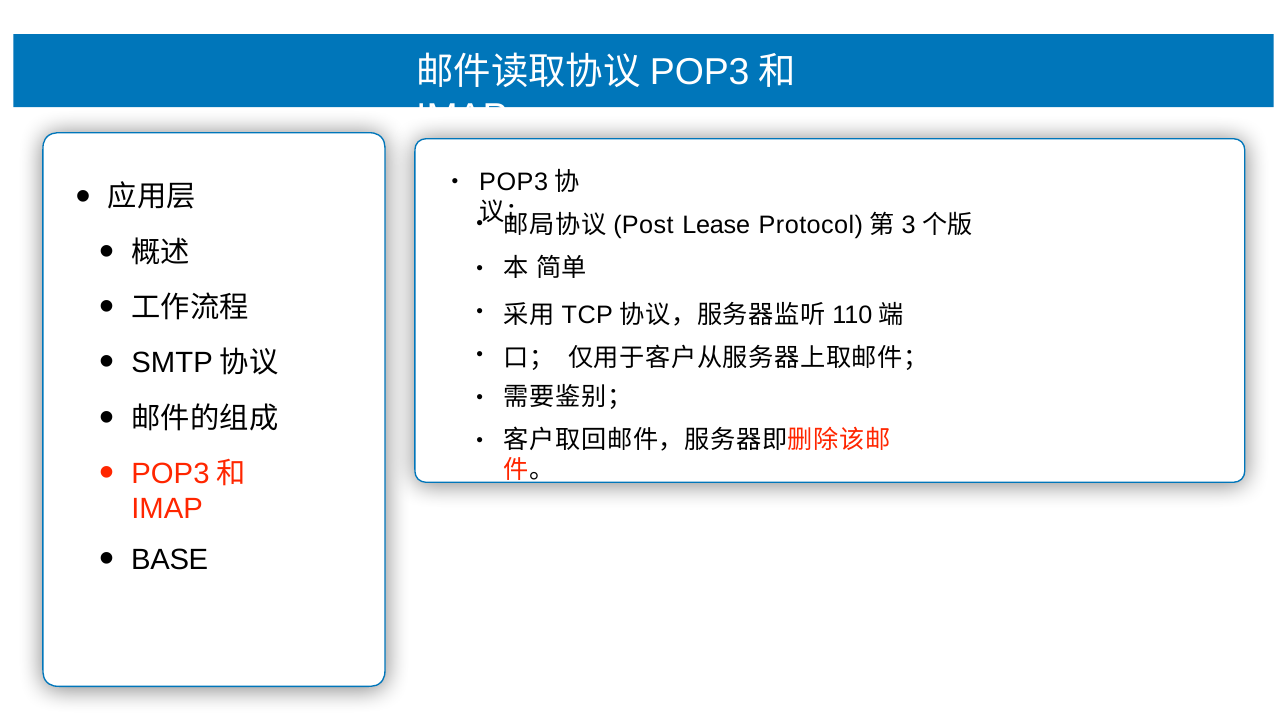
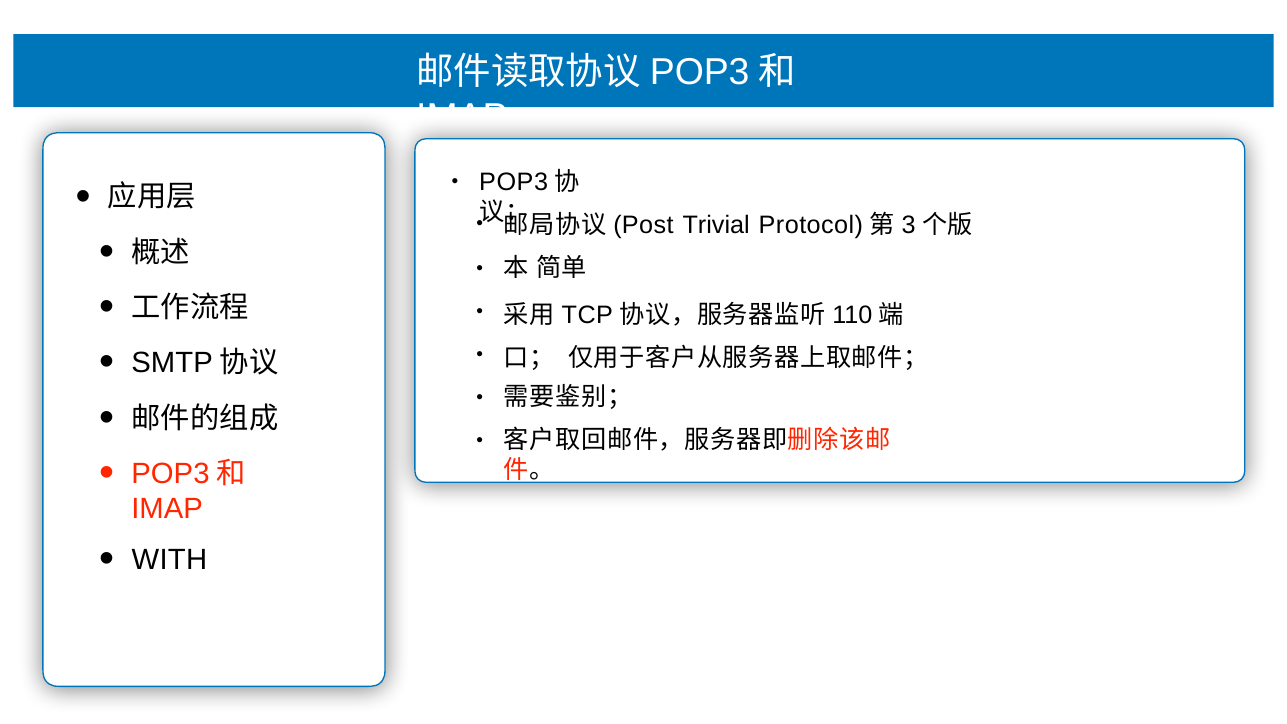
Lease: Lease -> Trivial
BASE: BASE -> WITH
